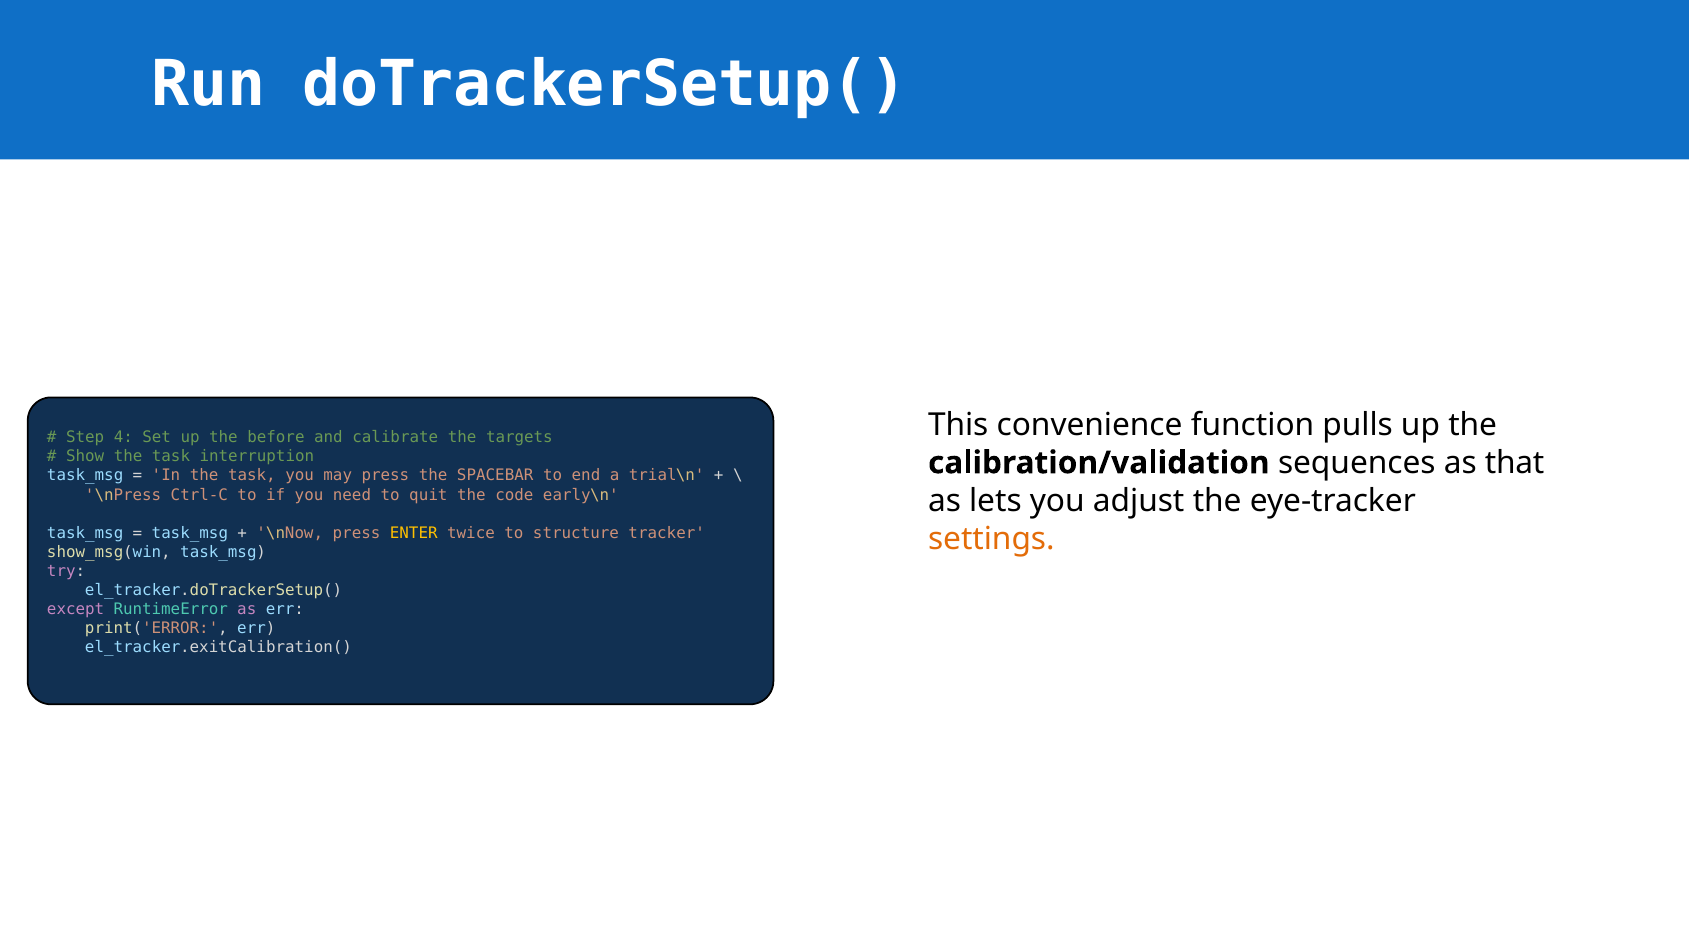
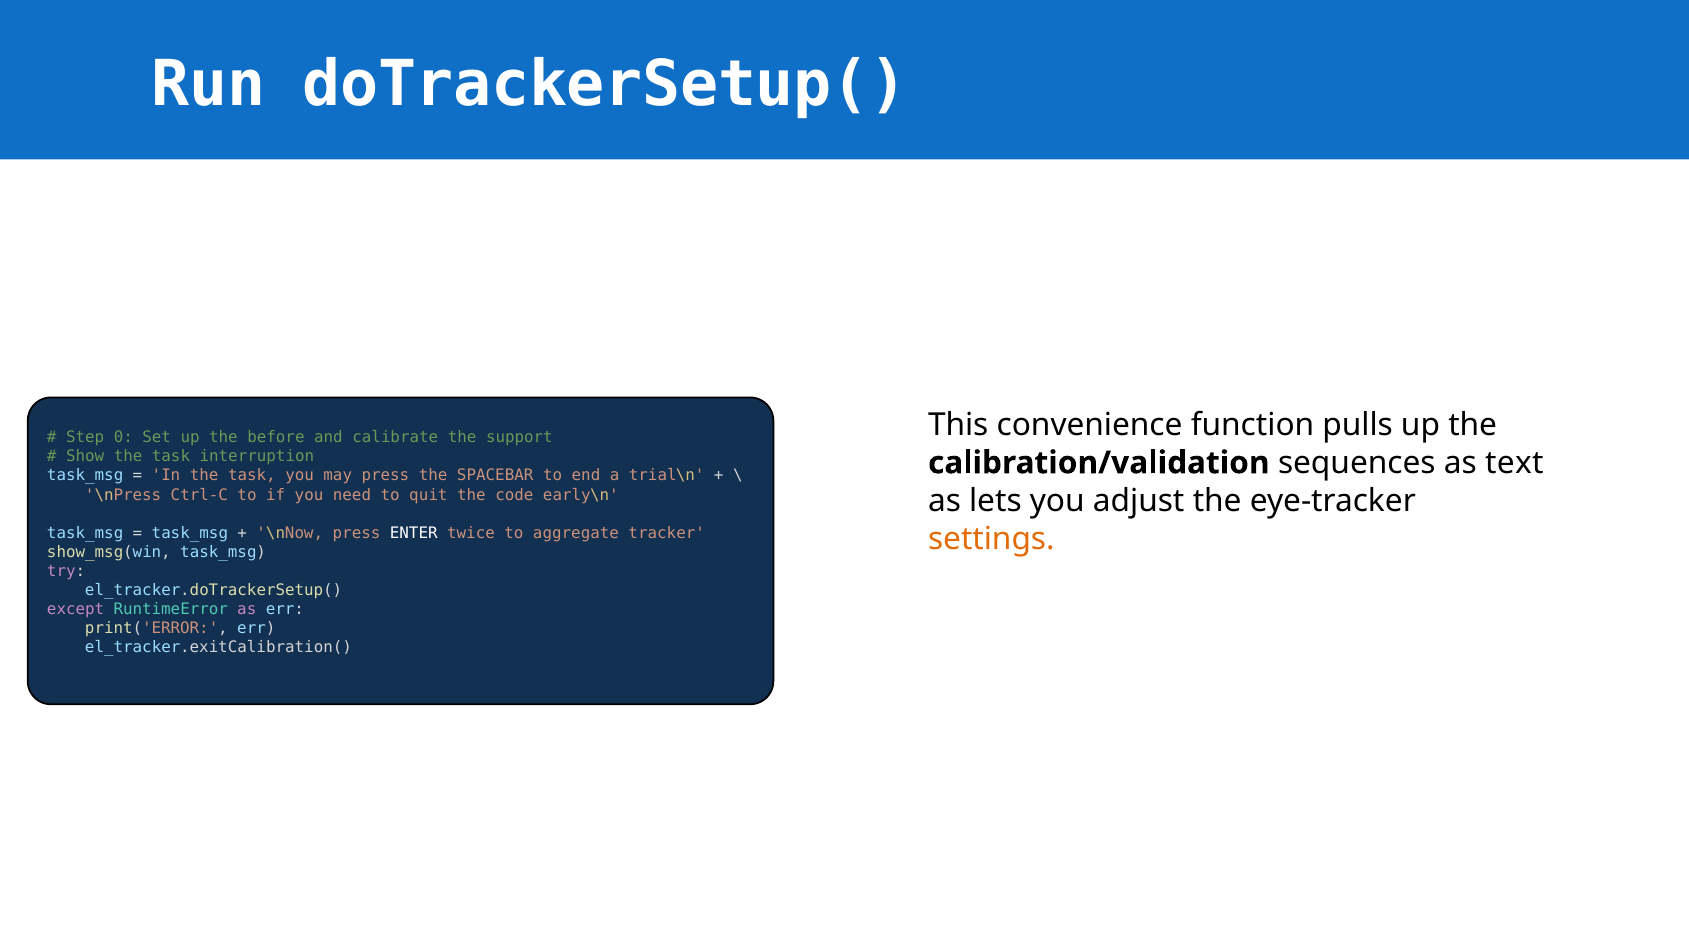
4: 4 -> 0
targets: targets -> support
that: that -> text
ENTER colour: yellow -> white
structure: structure -> aggregate
